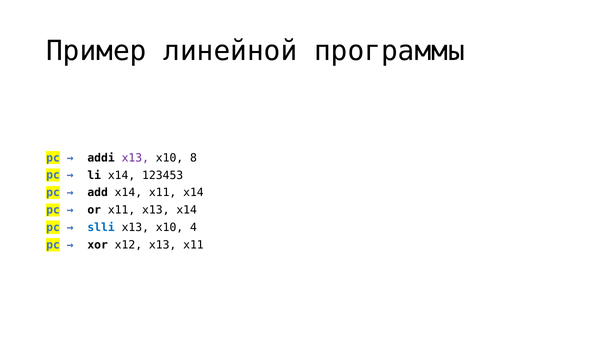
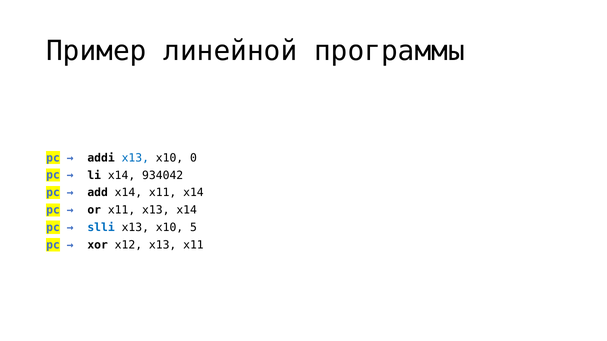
x13 at (135, 158) colour: purple -> blue
8: 8 -> 0
123453: 123453 -> 934042
4: 4 -> 5
